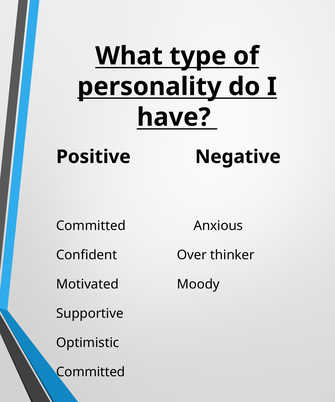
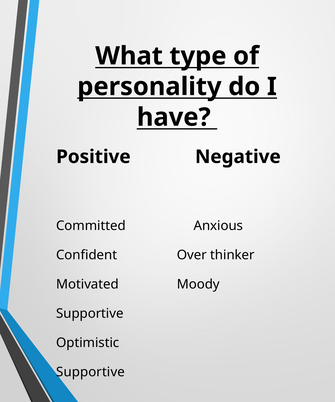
Committed at (91, 372): Committed -> Supportive
